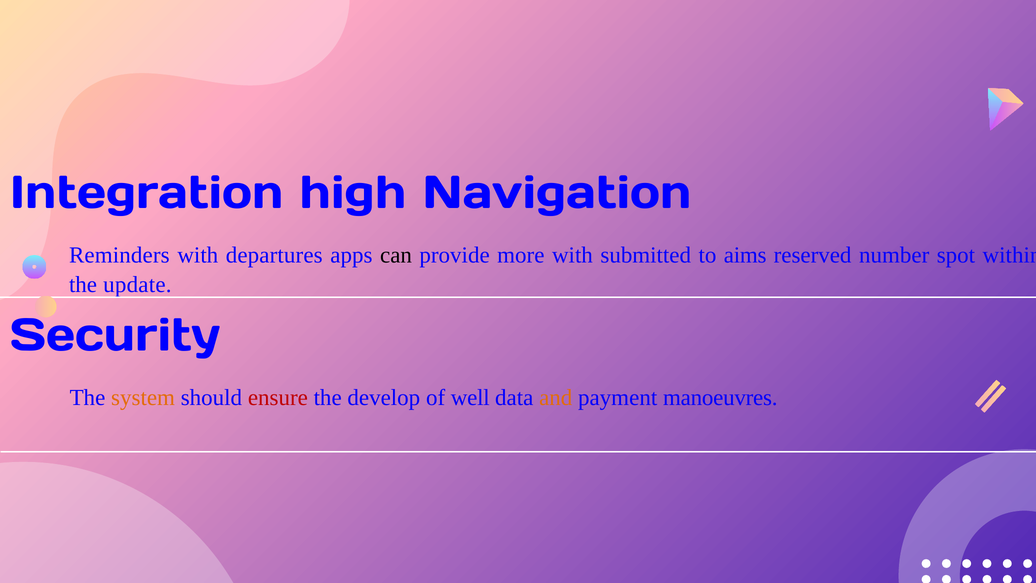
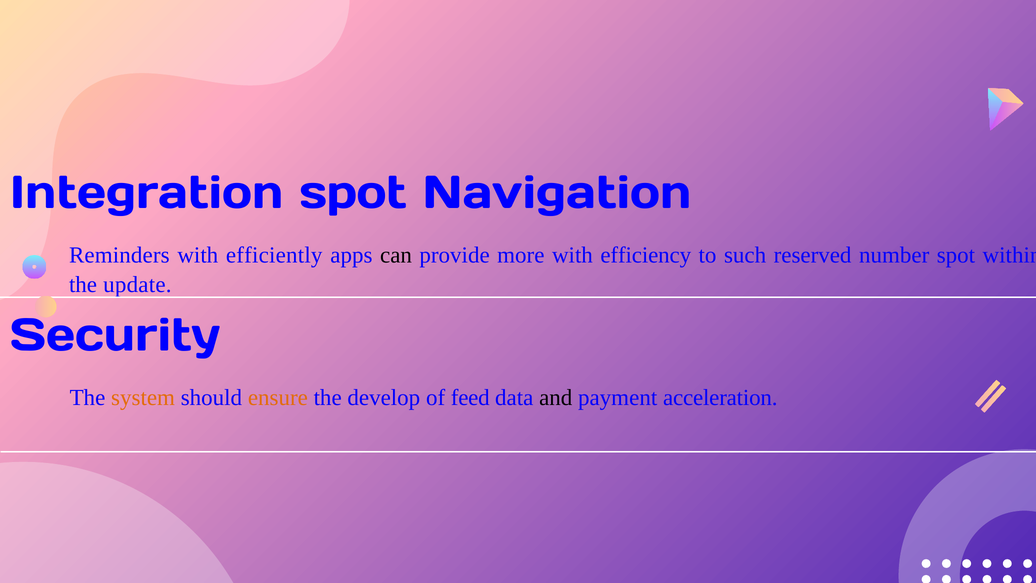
Integration high: high -> spot
departures: departures -> efficiently
submitted: submitted -> efficiency
aims: aims -> such
ensure colour: red -> orange
well: well -> feed
and colour: orange -> black
manoeuvres: manoeuvres -> acceleration
